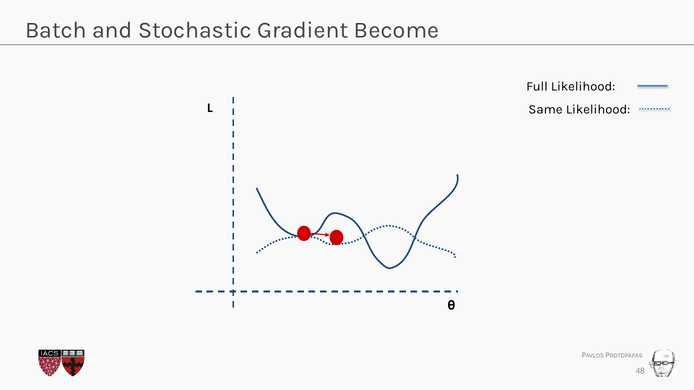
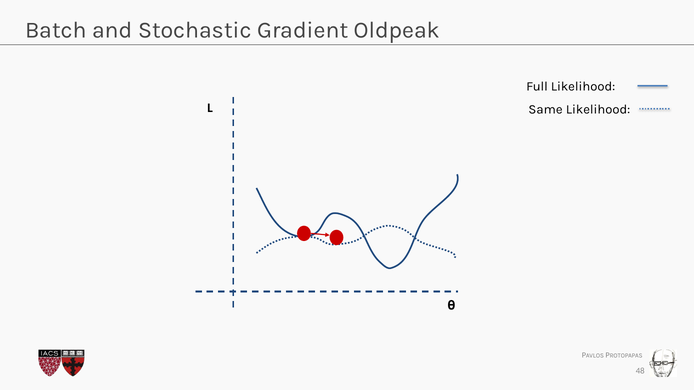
Become: Become -> Oldpeak
